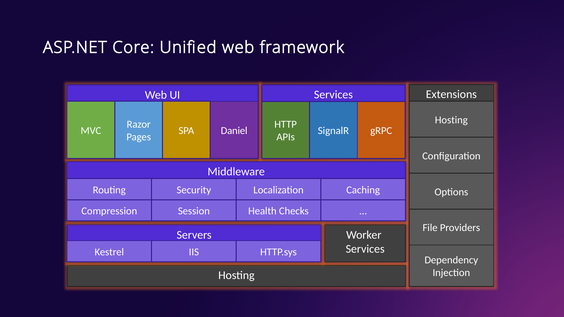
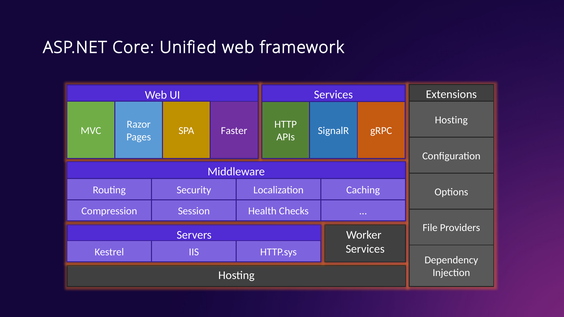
Daniel: Daniel -> Faster
